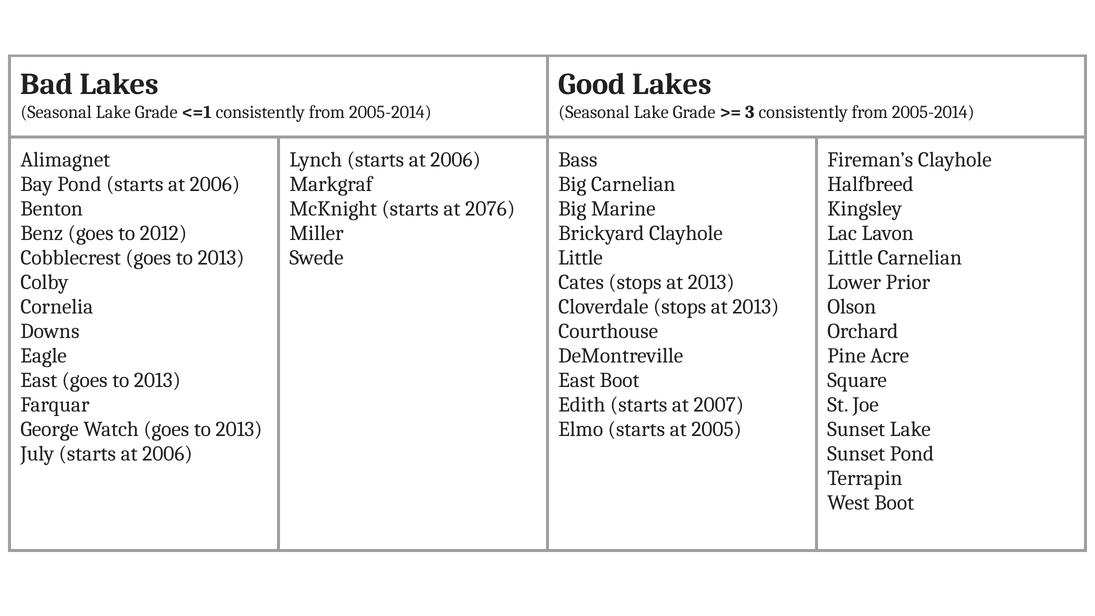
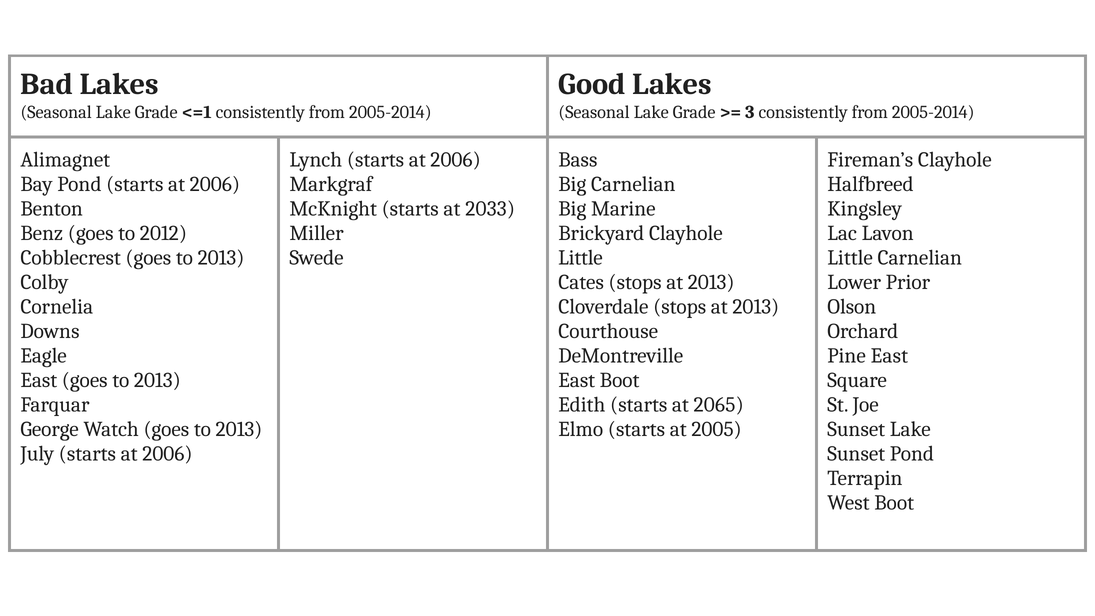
2076: 2076 -> 2033
Pine Acre: Acre -> East
2007: 2007 -> 2065
